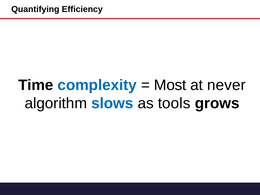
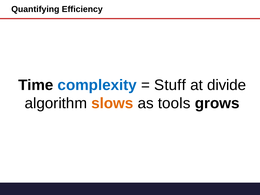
Most: Most -> Stuff
never: never -> divide
slows colour: blue -> orange
